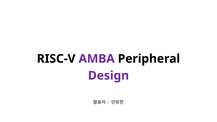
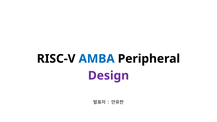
AMBA colour: purple -> blue
